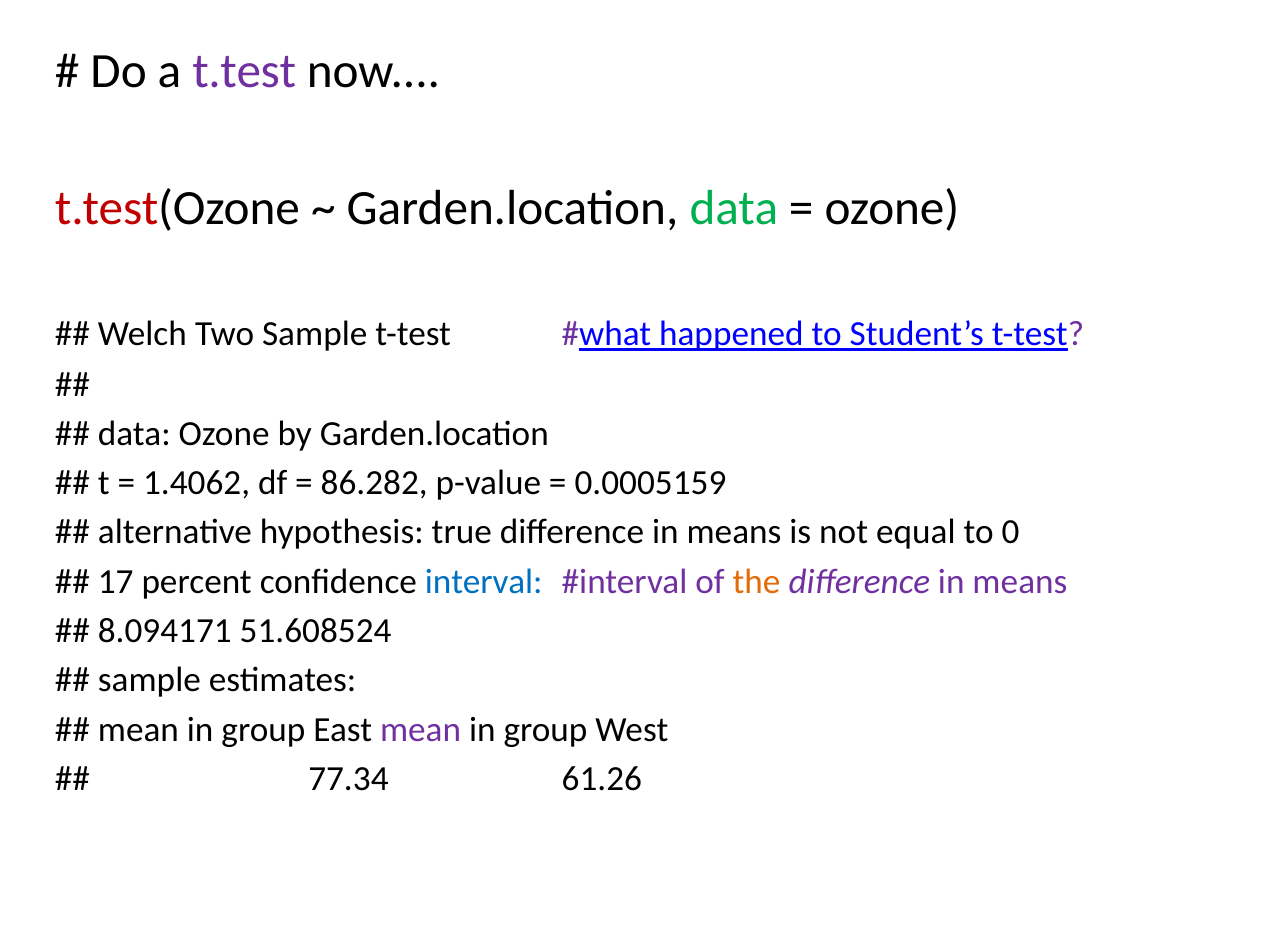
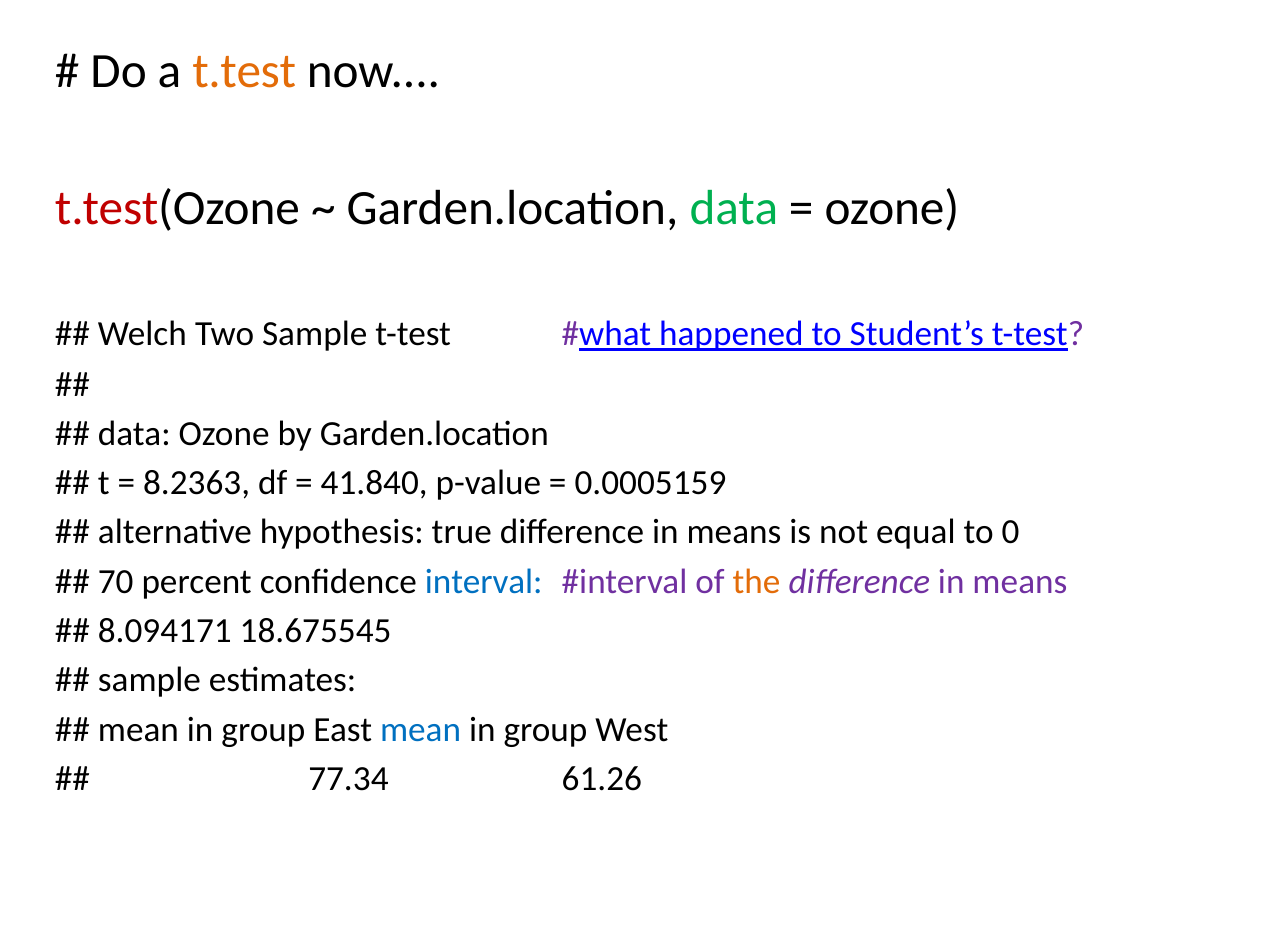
t.test colour: purple -> orange
1.4062: 1.4062 -> 8.2363
86.282: 86.282 -> 41.840
17: 17 -> 70
51.608524: 51.608524 -> 18.675545
mean at (421, 730) colour: purple -> blue
